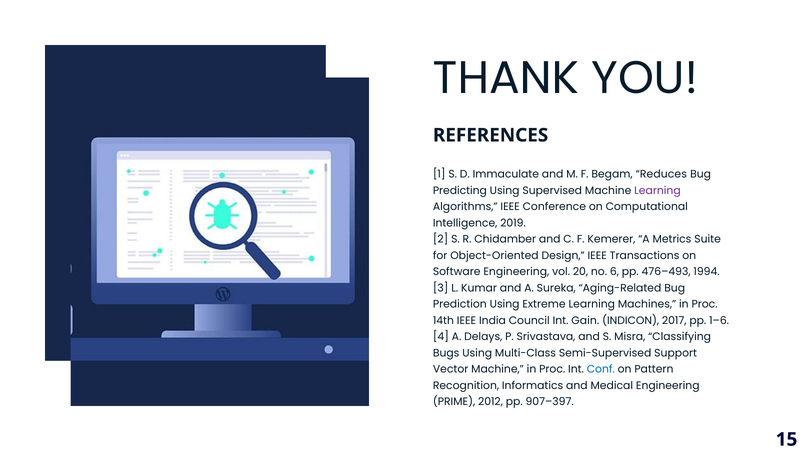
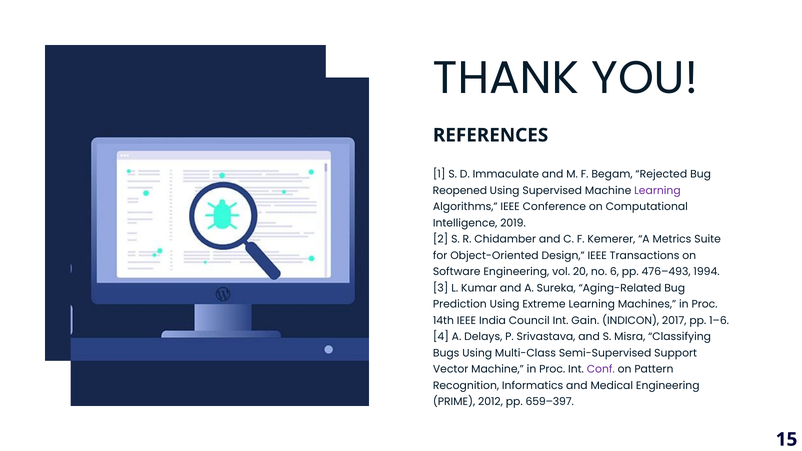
Reduces: Reduces -> Rejected
Predicting: Predicting -> Reopened
Conf colour: blue -> purple
907–397: 907–397 -> 659–397
